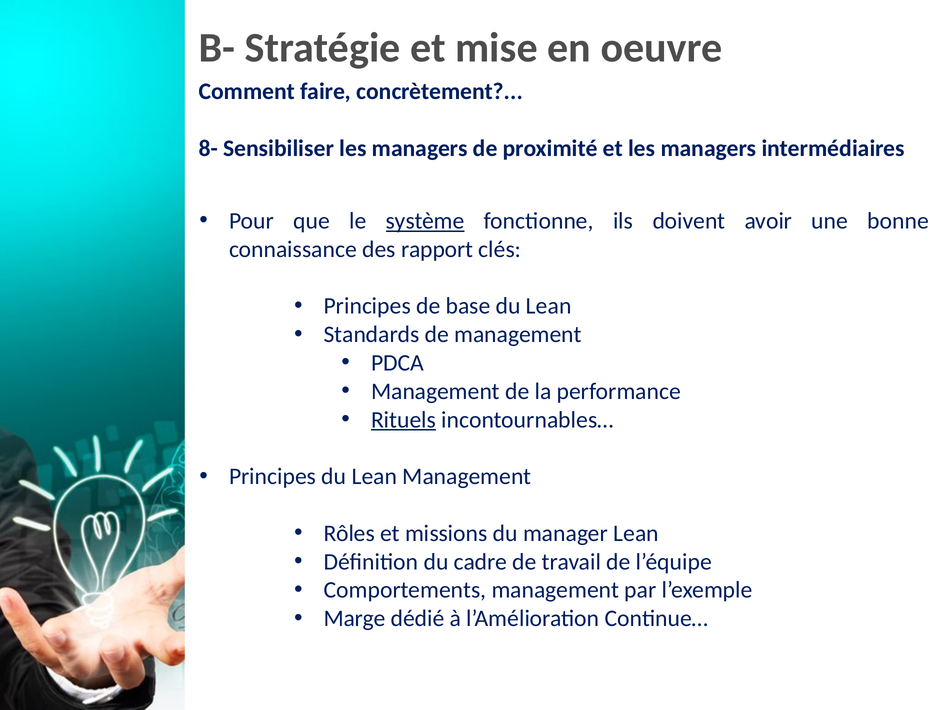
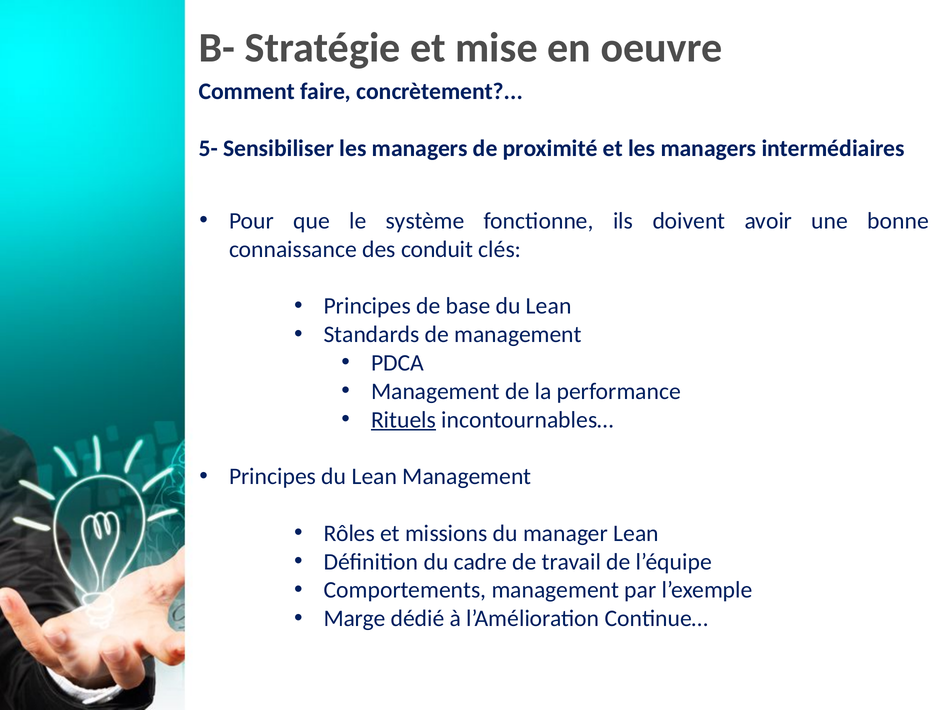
8-: 8- -> 5-
système underline: present -> none
rapport: rapport -> conduit
